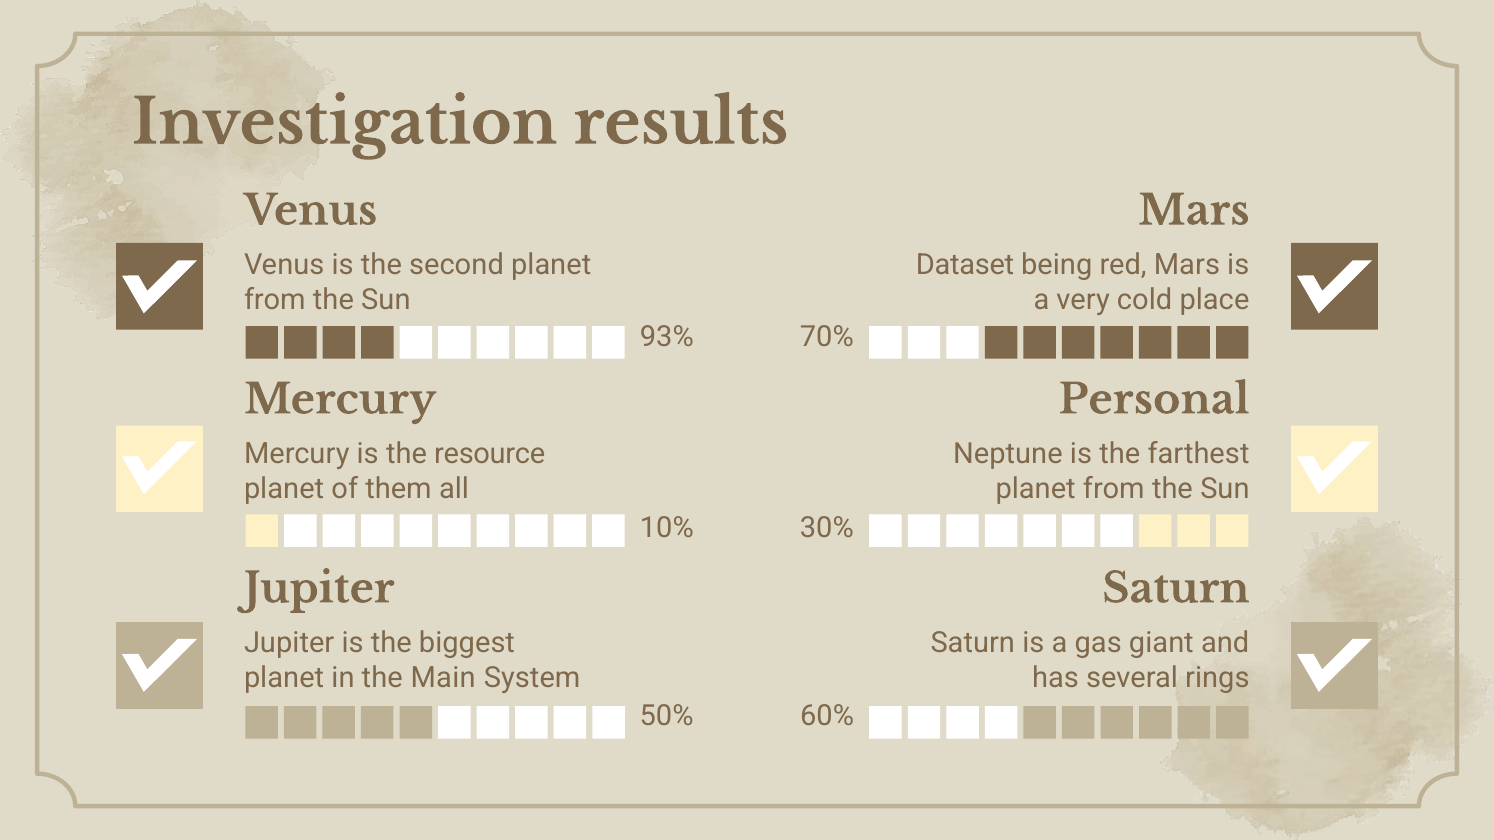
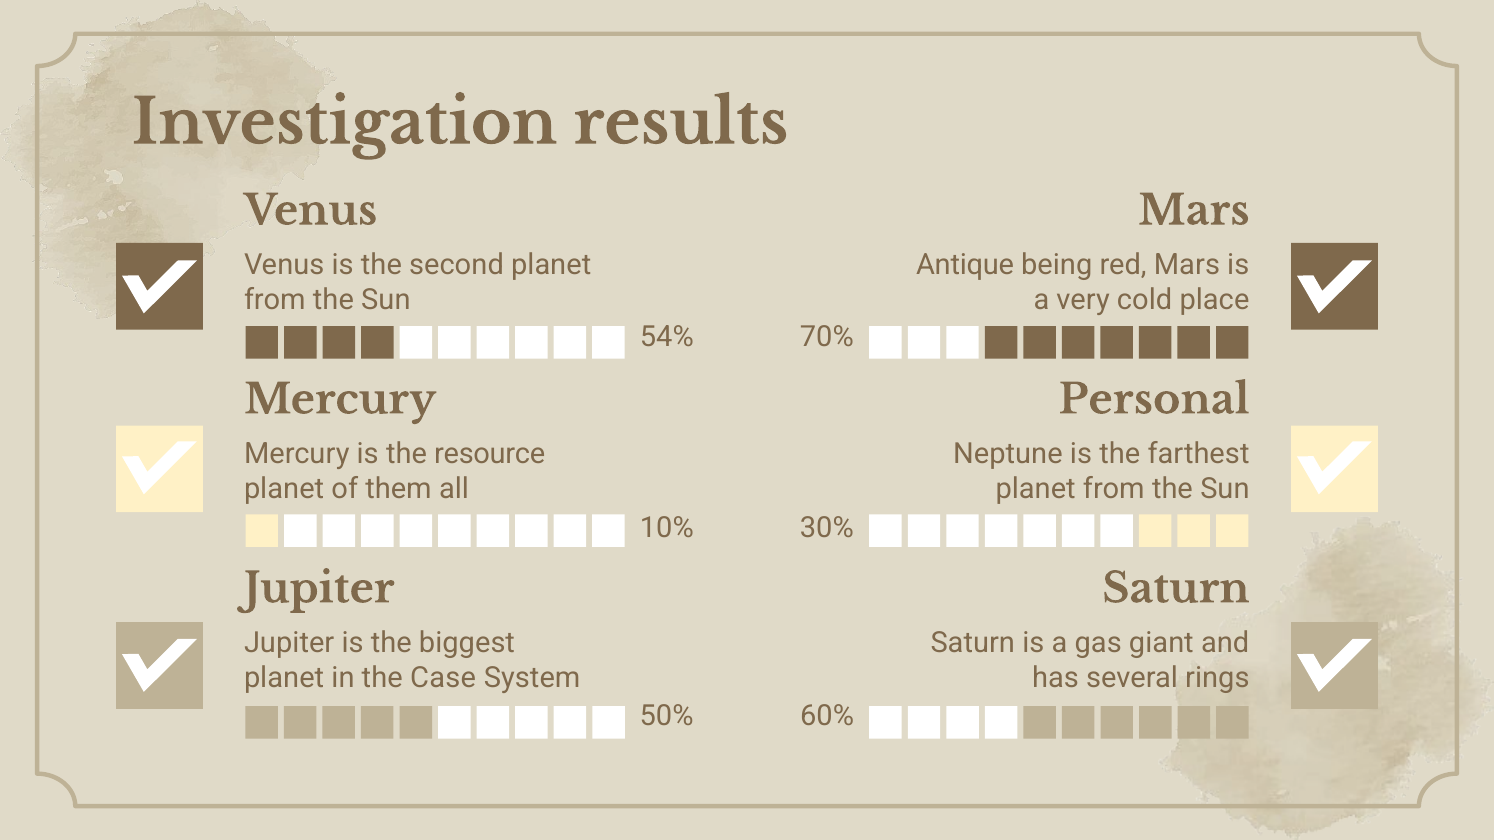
Dataset: Dataset -> Antique
93%: 93% -> 54%
Main: Main -> Case
